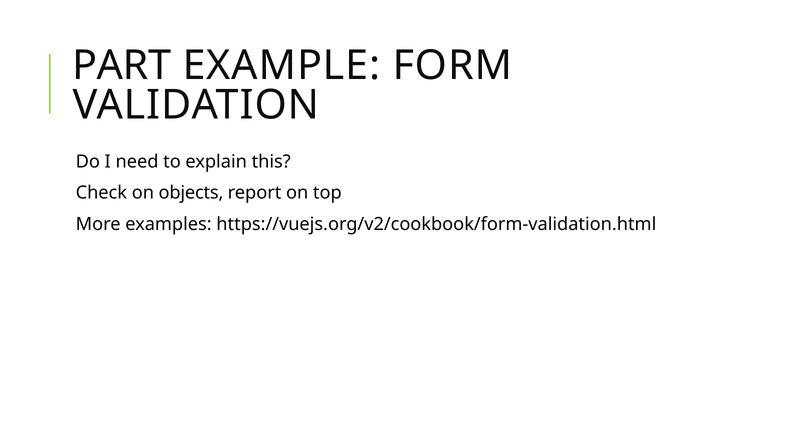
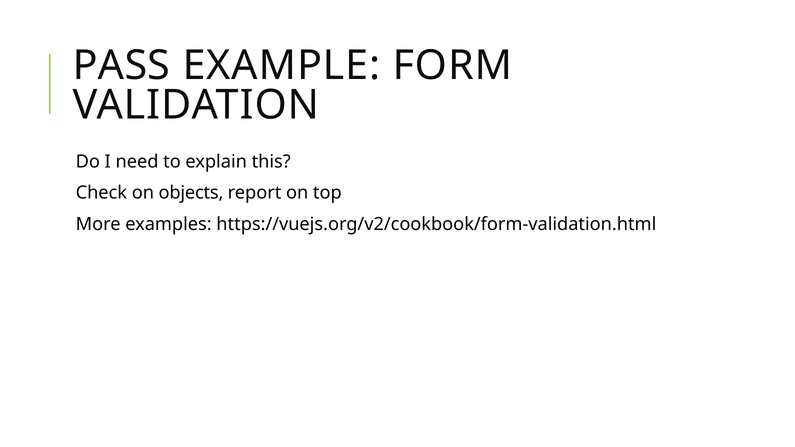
PART: PART -> PASS
